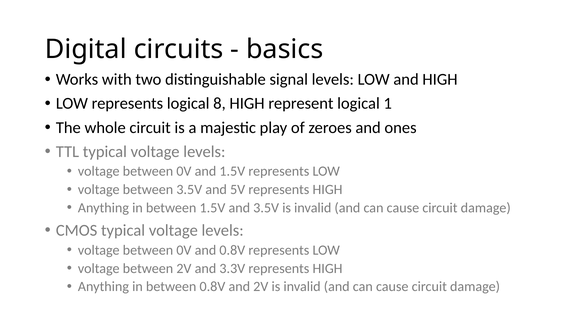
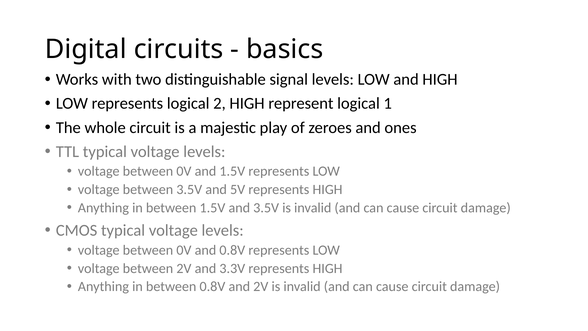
8: 8 -> 2
